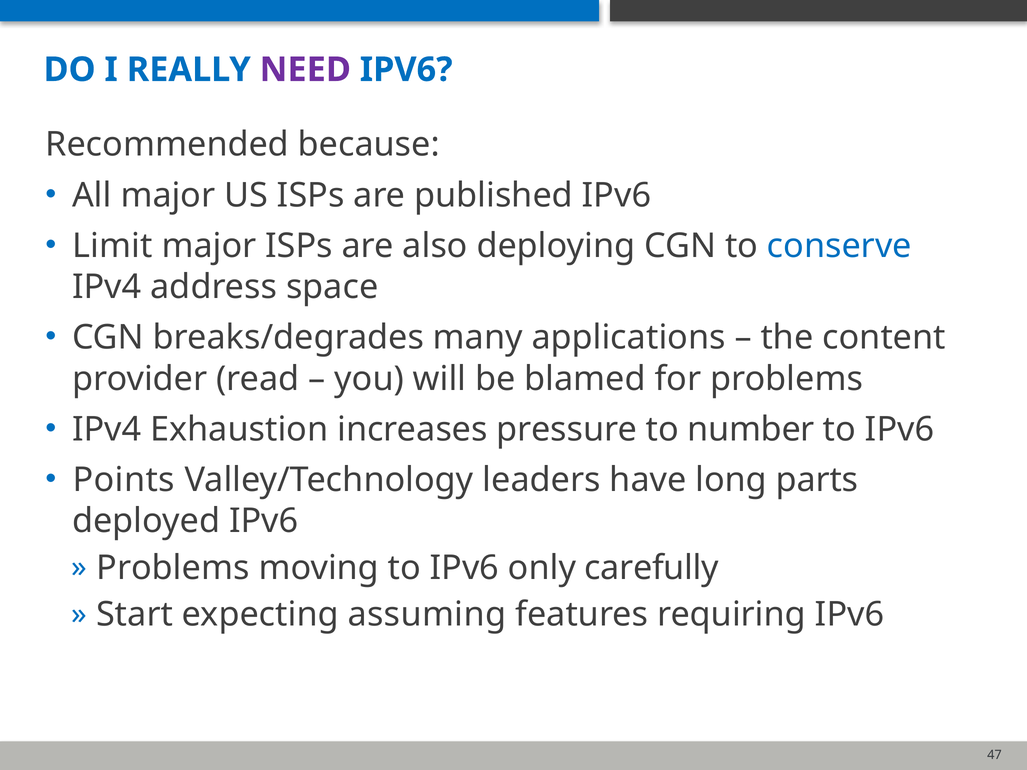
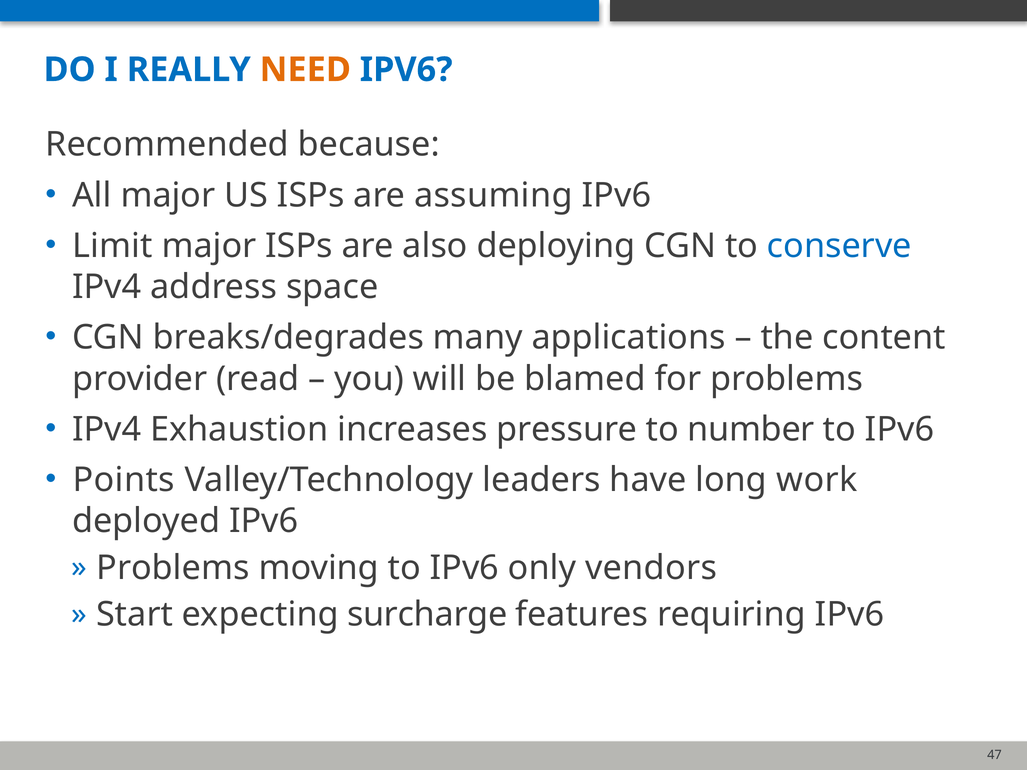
NEED colour: purple -> orange
published: published -> assuming
parts: parts -> work
carefully: carefully -> vendors
assuming: assuming -> surcharge
